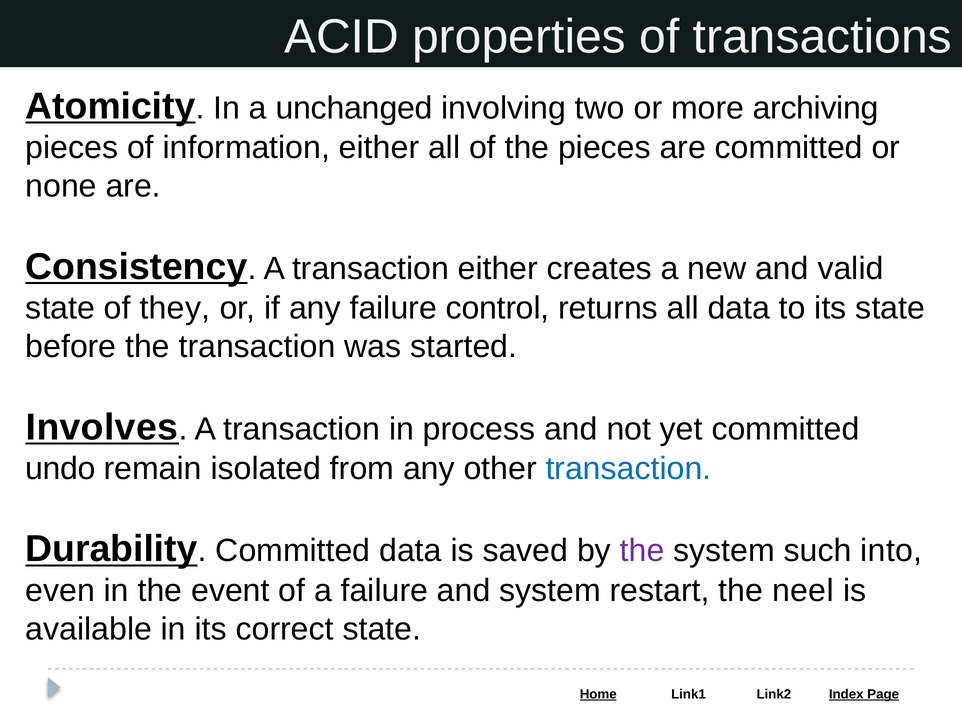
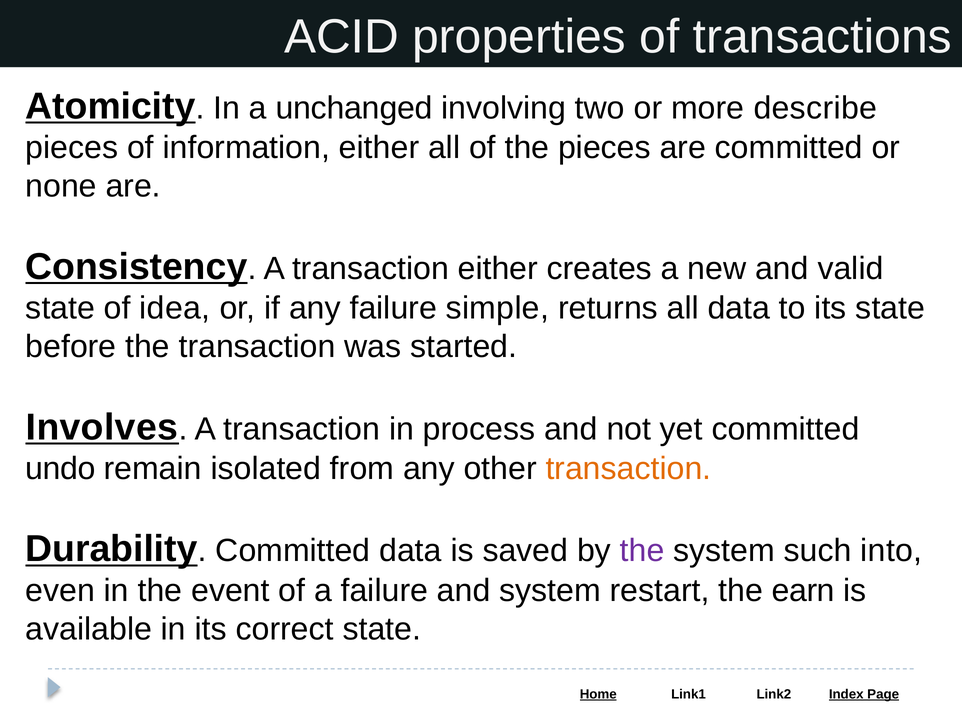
archiving: archiving -> describe
they: they -> idea
control: control -> simple
transaction at (628, 468) colour: blue -> orange
neel: neel -> earn
